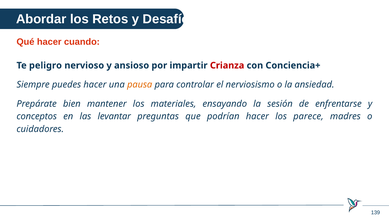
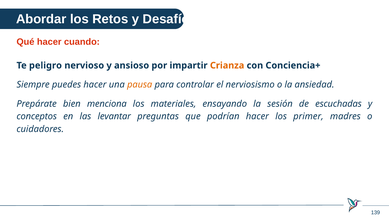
Crianza colour: red -> orange
mantener: mantener -> menciona
enfrentarse: enfrentarse -> escuchadas
parece: parece -> primer
